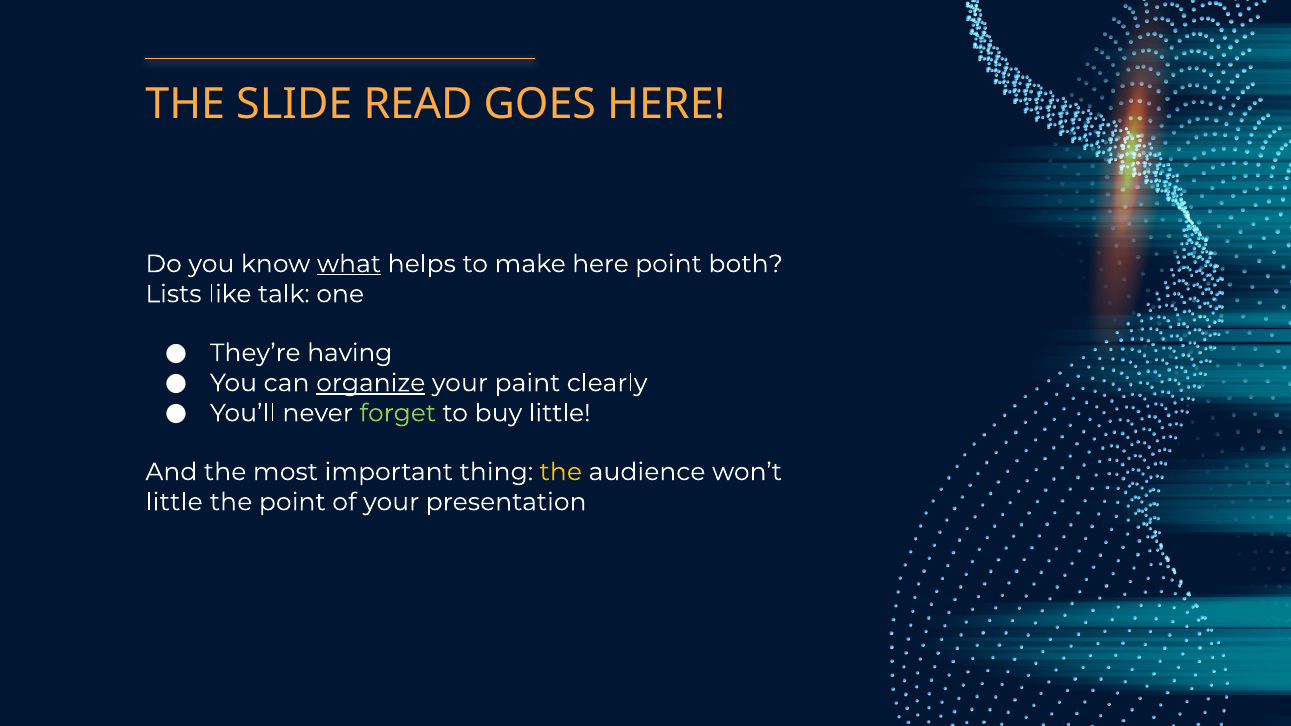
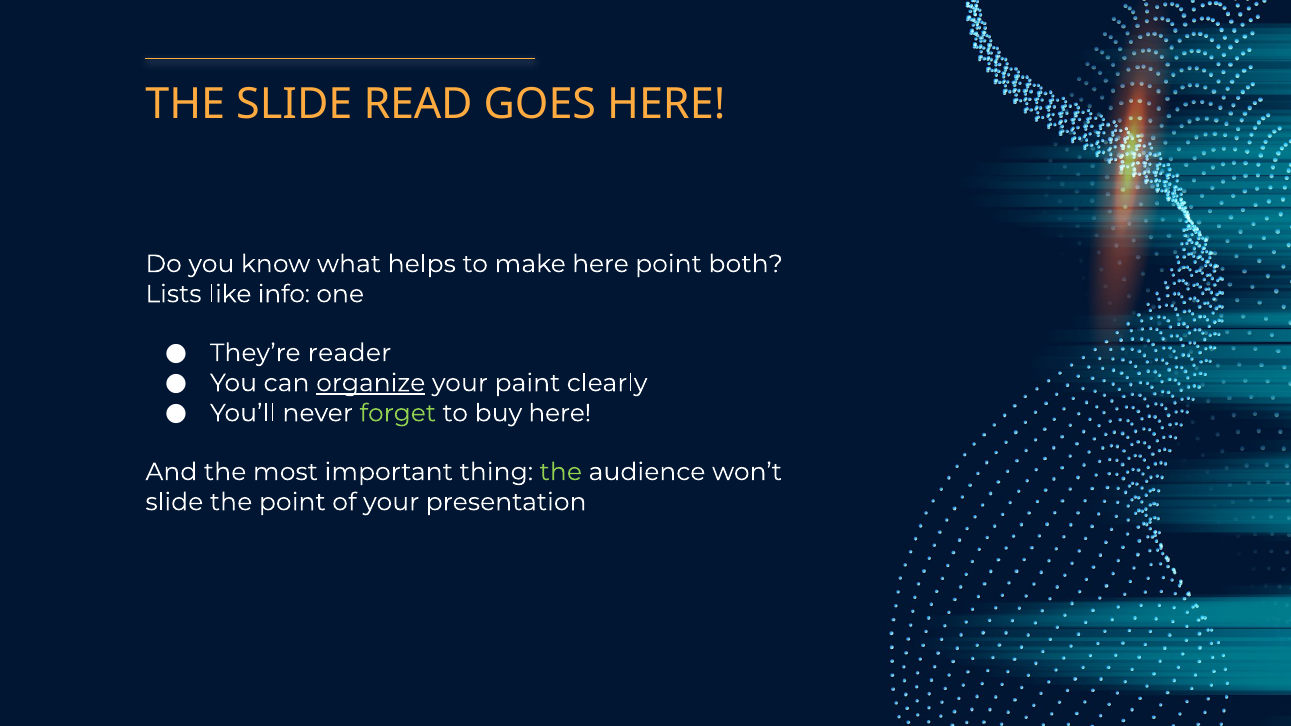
what underline: present -> none
talk: talk -> info
having: having -> reader
buy little: little -> here
the at (561, 472) colour: yellow -> light green
little at (174, 502): little -> slide
